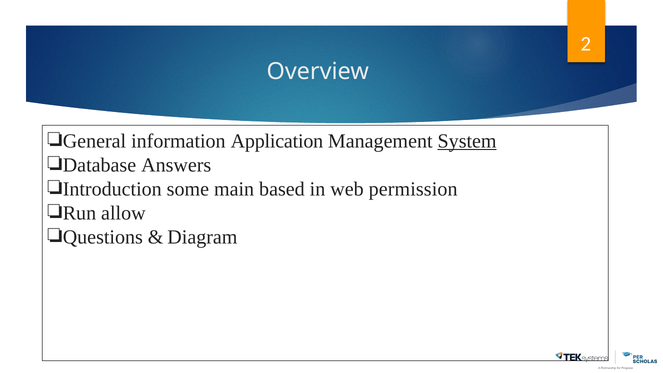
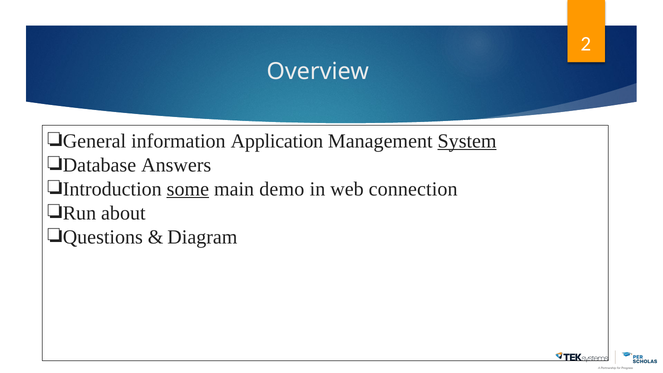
some underline: none -> present
based: based -> demo
permission: permission -> connection
allow: allow -> about
